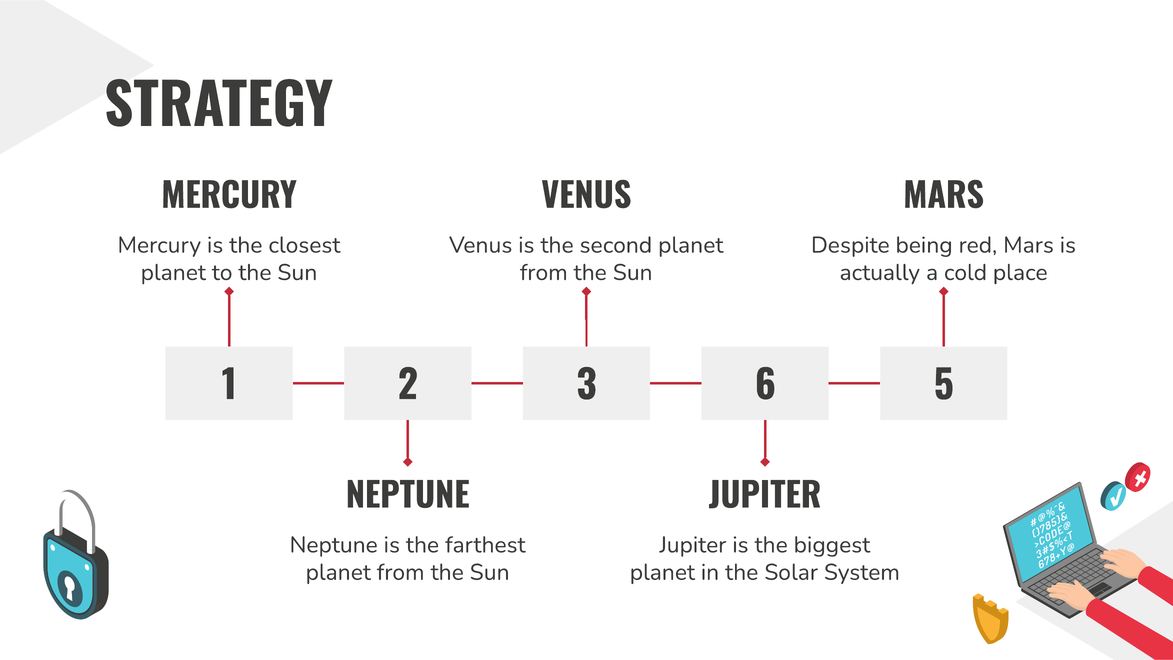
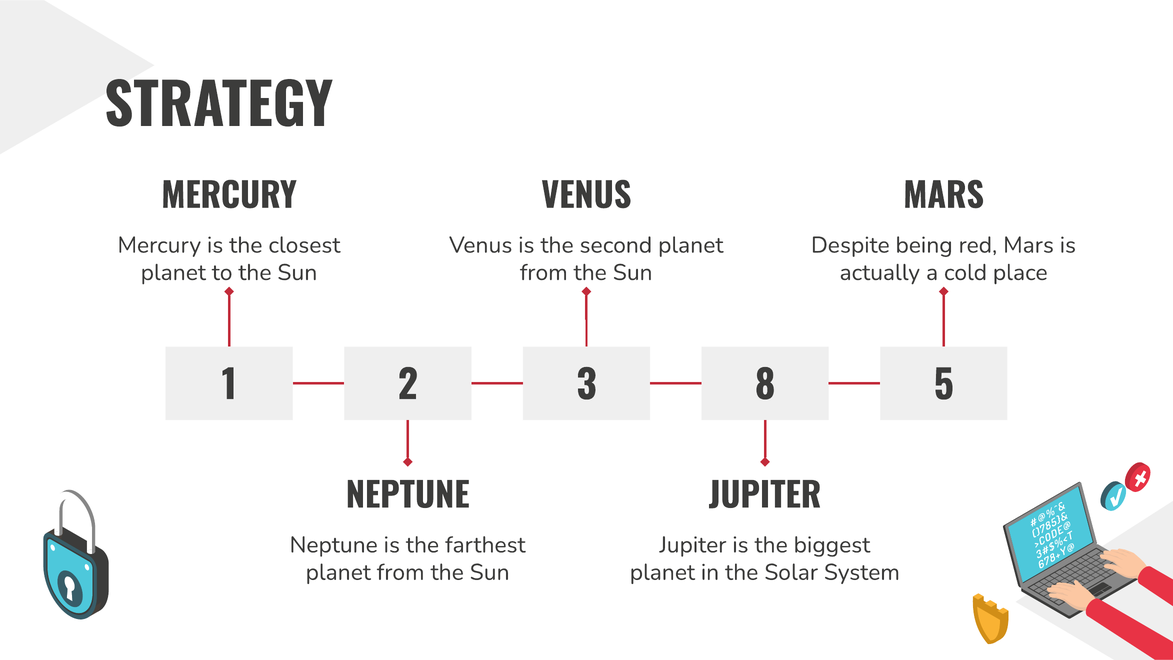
6: 6 -> 8
